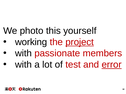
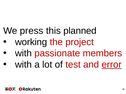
photo: photo -> press
yourself: yourself -> planned
project underline: present -> none
